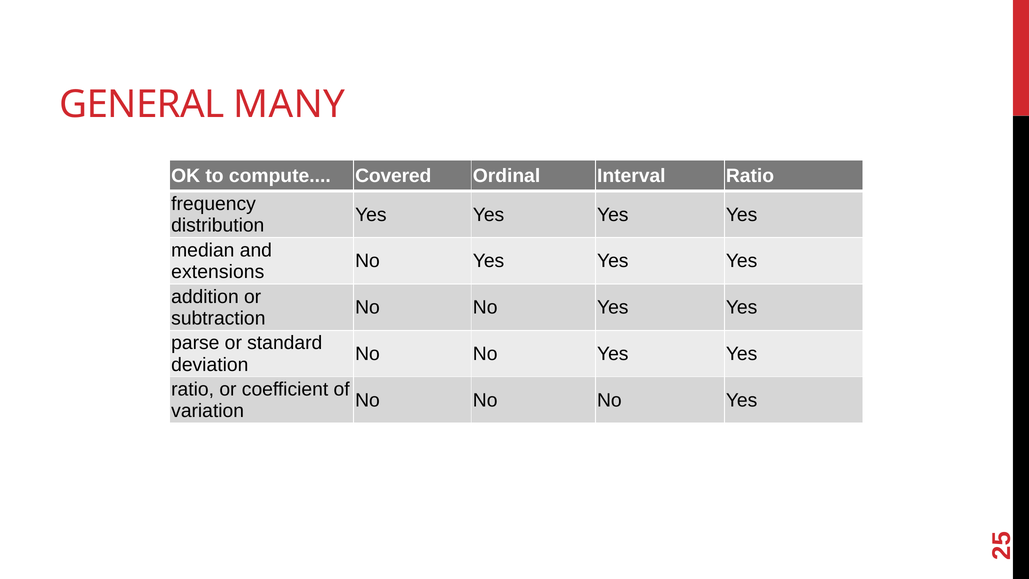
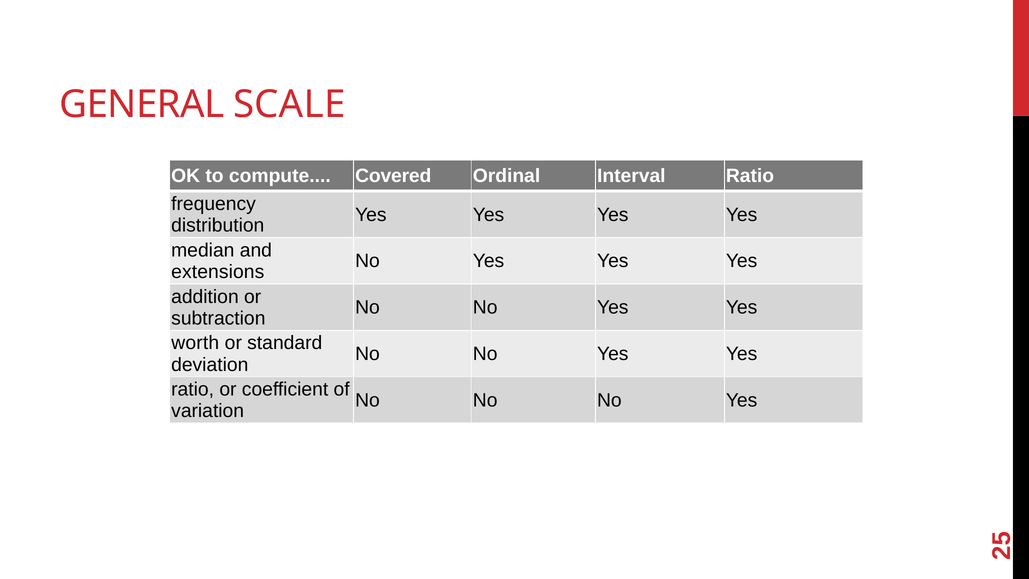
MANY: MANY -> SCALE
parse: parse -> worth
